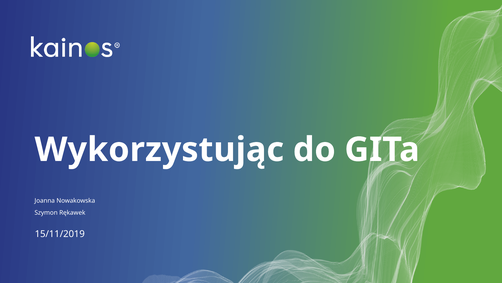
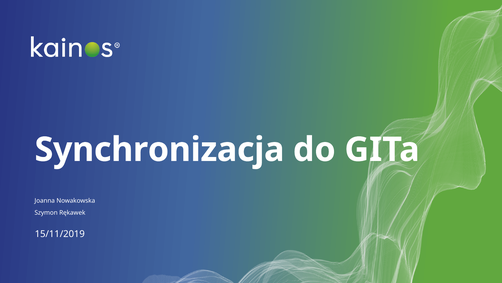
Wykorzystując: Wykorzystując -> Synchronizacja
